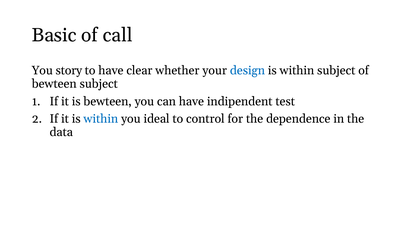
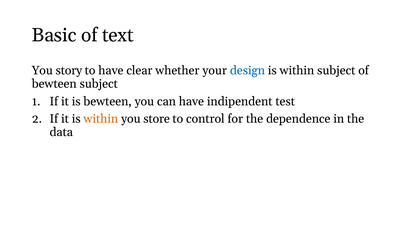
call: call -> text
within at (101, 119) colour: blue -> orange
ideal: ideal -> store
